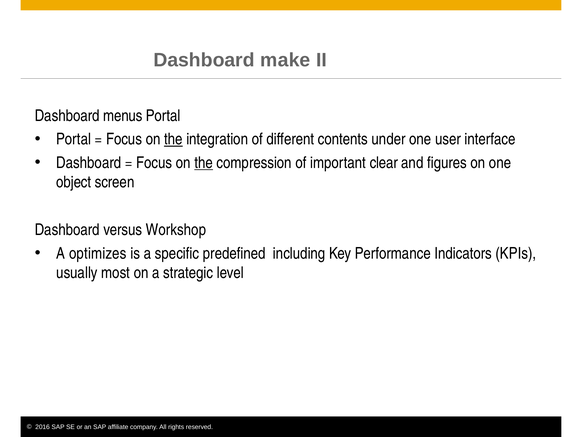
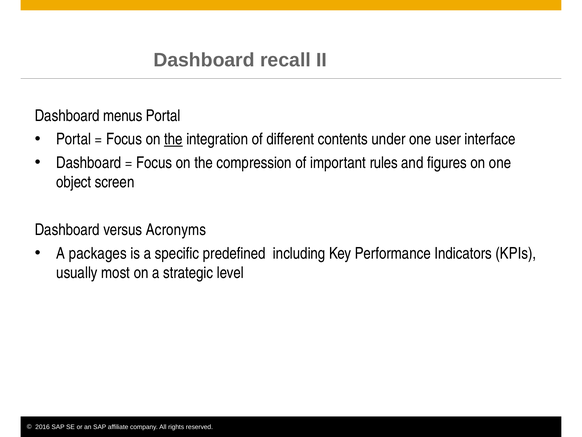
make: make -> recall
the at (204, 163) underline: present -> none
clear: clear -> rules
Workshop: Workshop -> Acronyms
optimizes: optimizes -> packages
